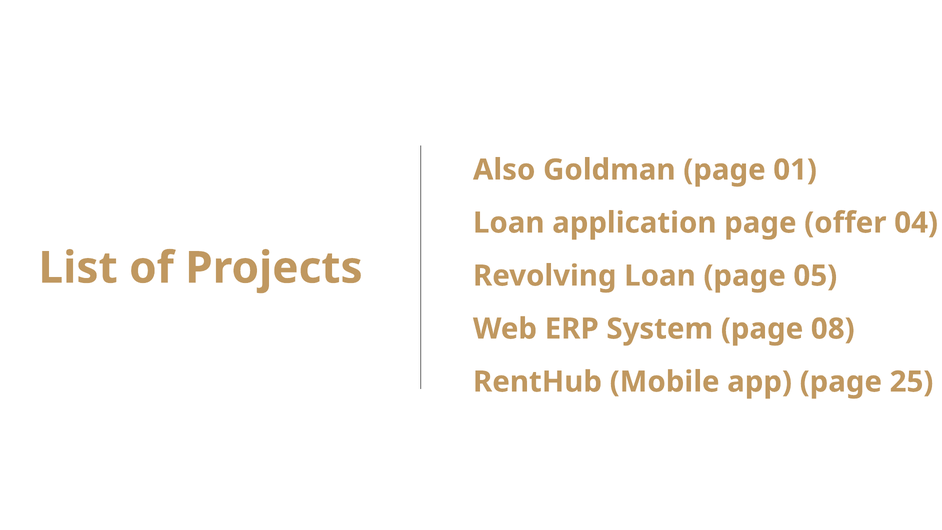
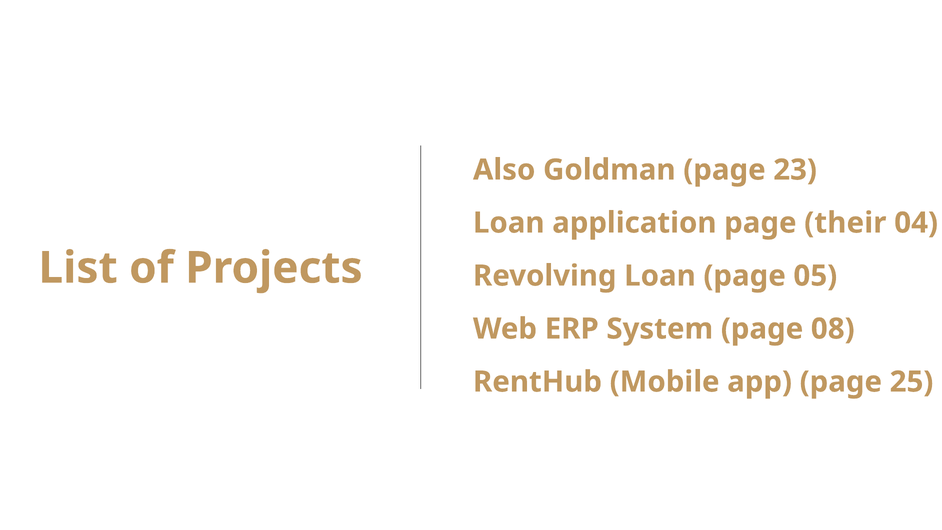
01: 01 -> 23
offer: offer -> their
